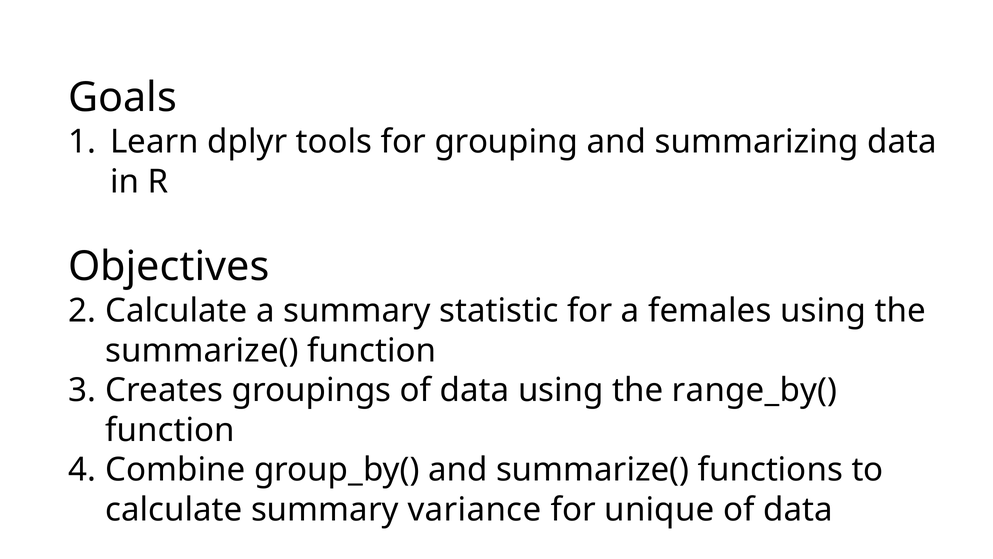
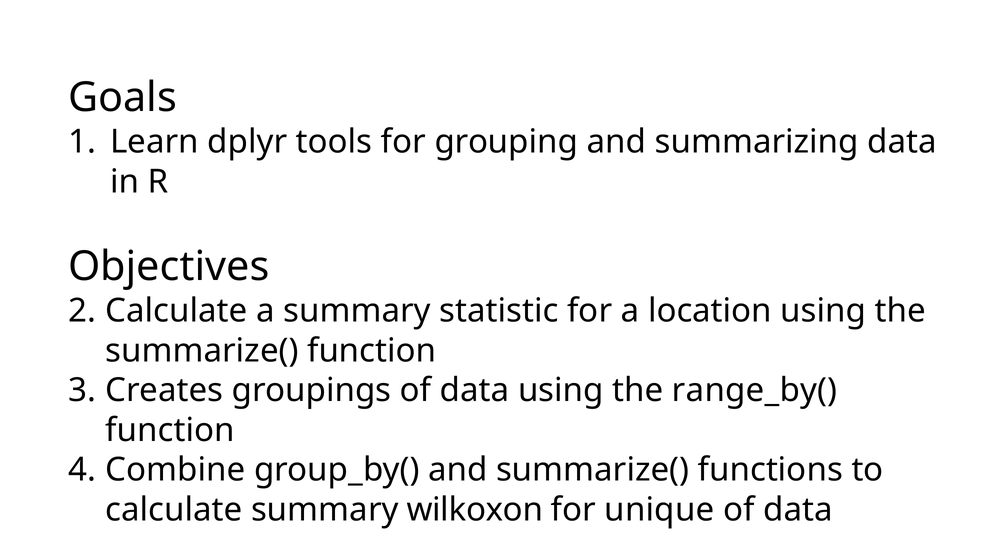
females: females -> location
variance: variance -> wilkoxon
